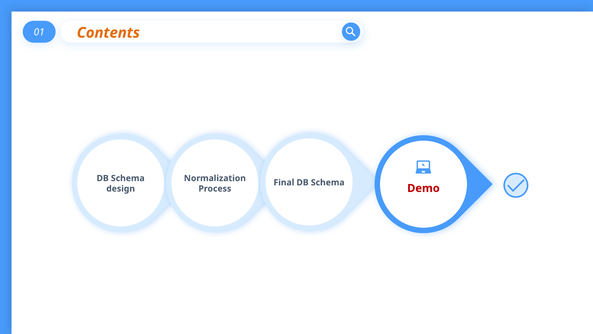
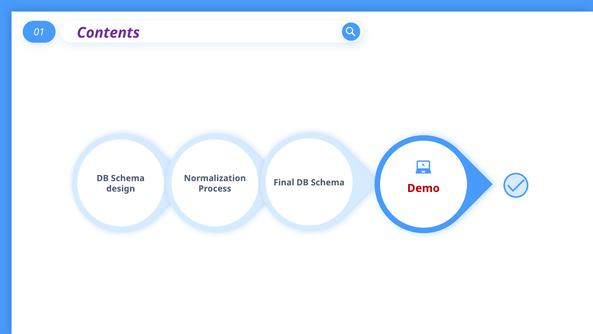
Contents colour: orange -> purple
